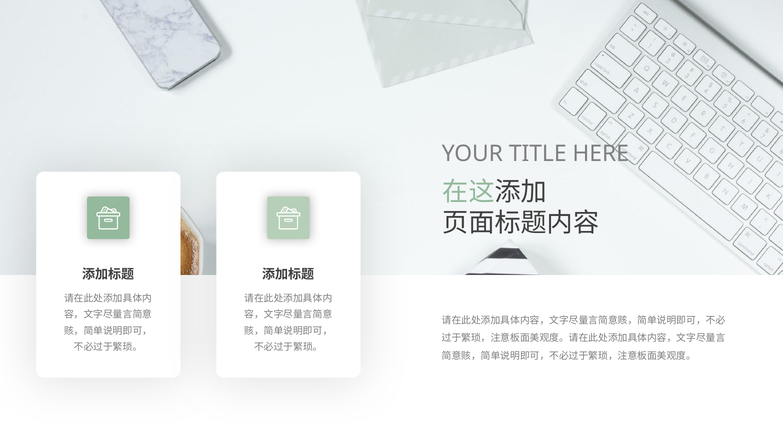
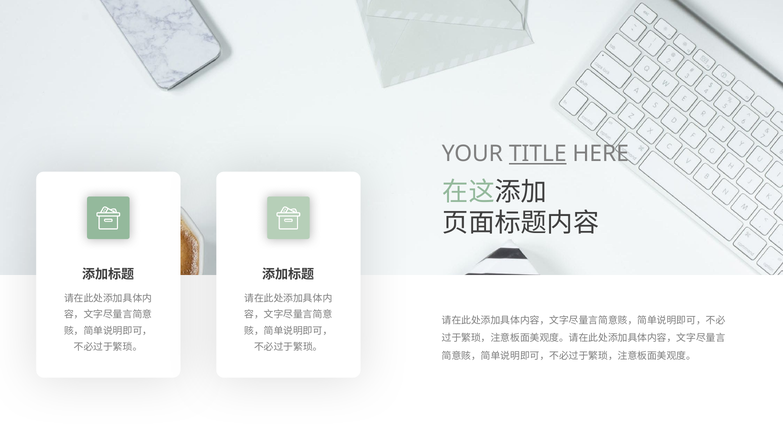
TITLE underline: none -> present
